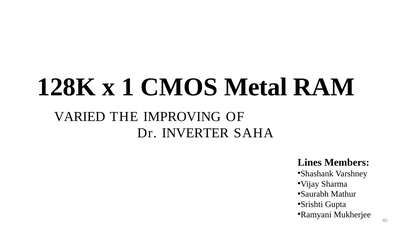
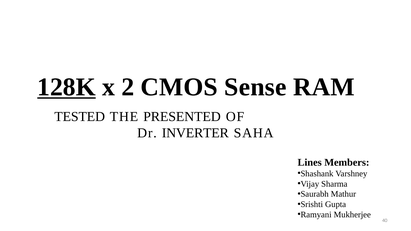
128K underline: none -> present
1: 1 -> 2
Metal: Metal -> Sense
VARIED: VARIED -> TESTED
IMPROVING: IMPROVING -> PRESENTED
